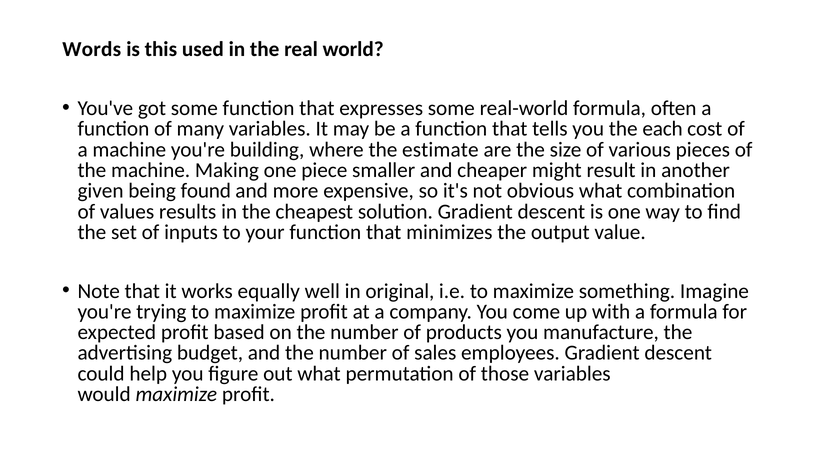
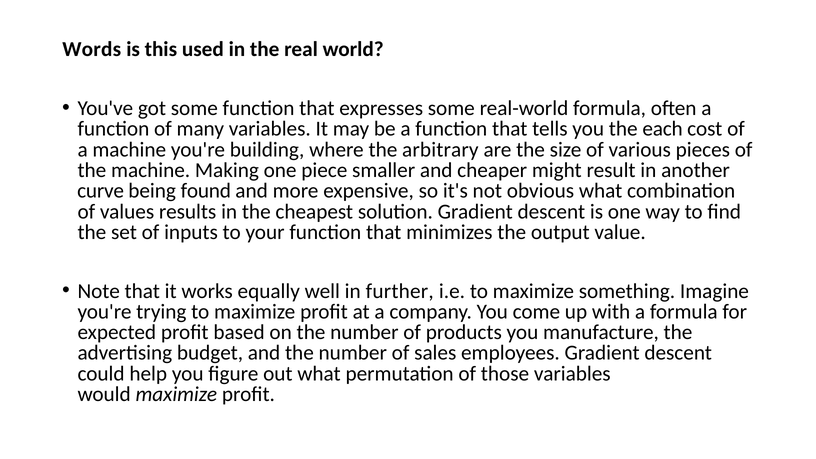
estimate: estimate -> arbitrary
given: given -> curve
original: original -> further
